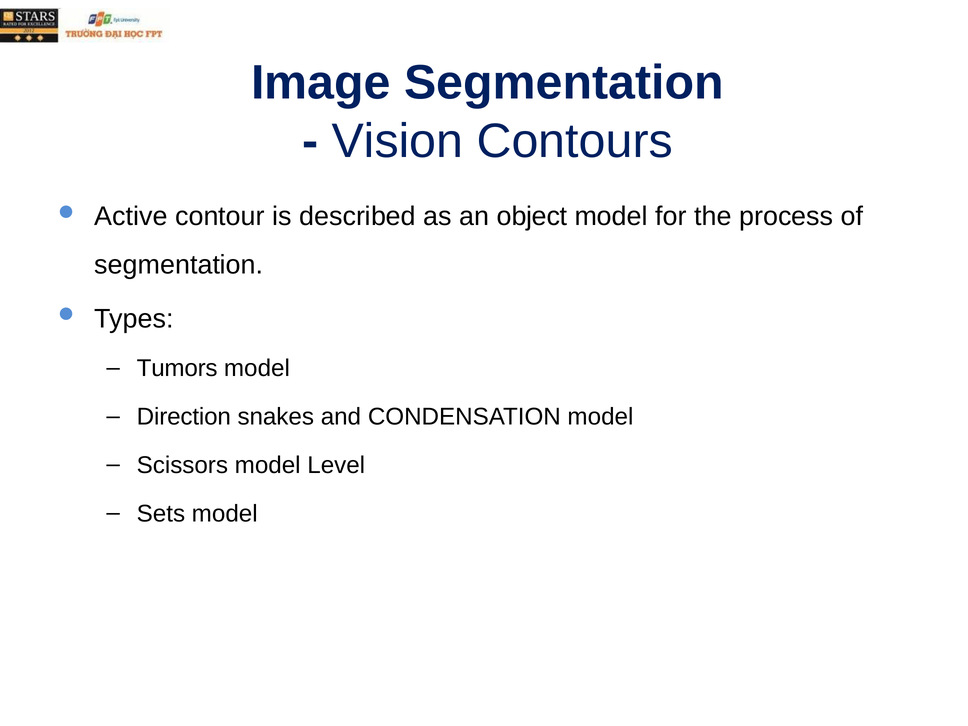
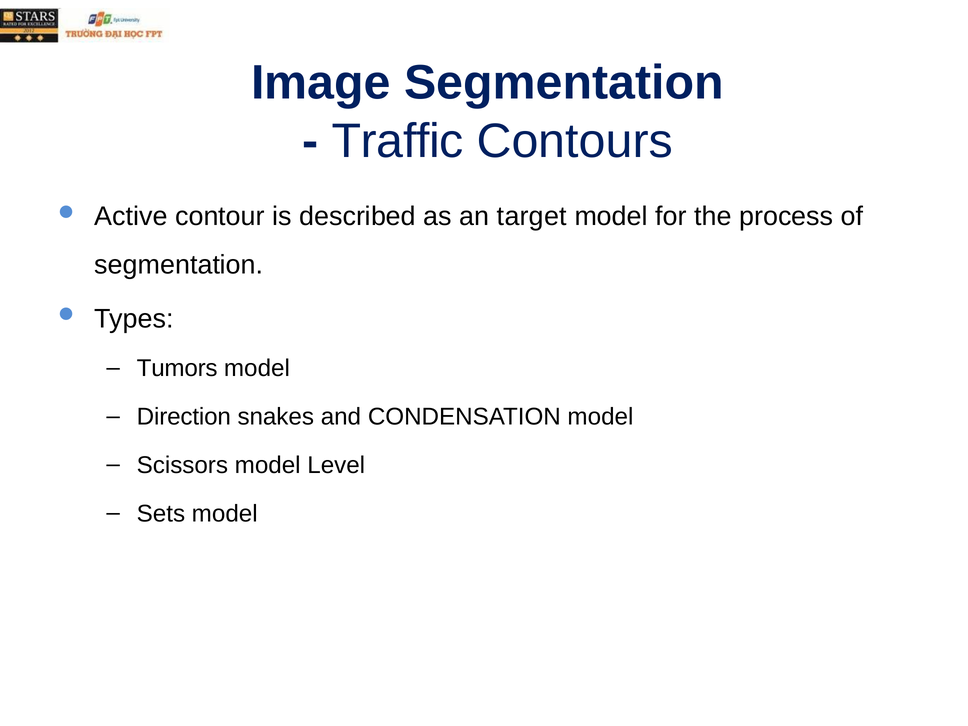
Vision: Vision -> Traffic
object: object -> target
